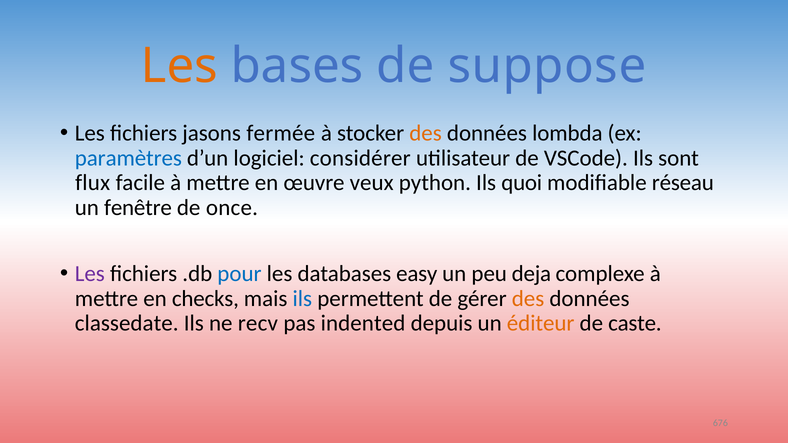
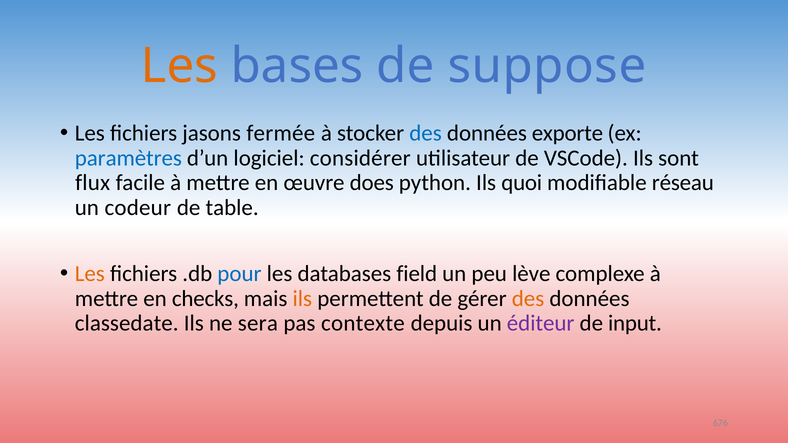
des at (426, 133) colour: orange -> blue
lombda: lombda -> exporte
veux: veux -> does
fenêtre: fenêtre -> codeur
once: once -> table
Les at (90, 274) colour: purple -> orange
easy: easy -> field
deja: deja -> lève
ils at (302, 299) colour: blue -> orange
recv: recv -> sera
indented: indented -> contexte
éditeur colour: orange -> purple
caste: caste -> input
